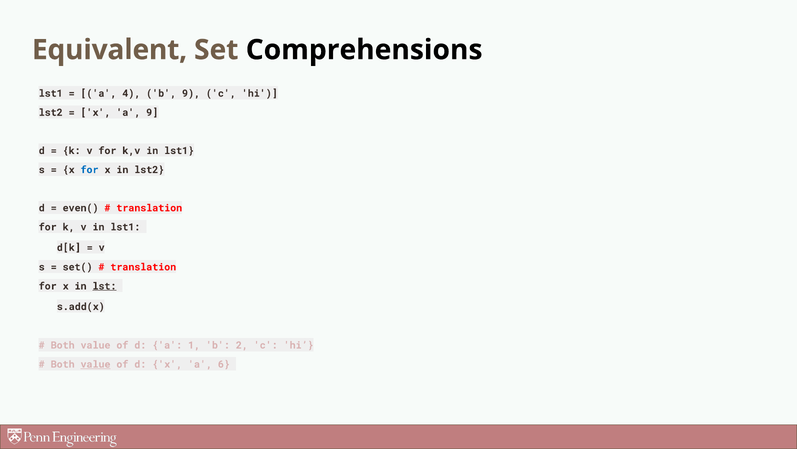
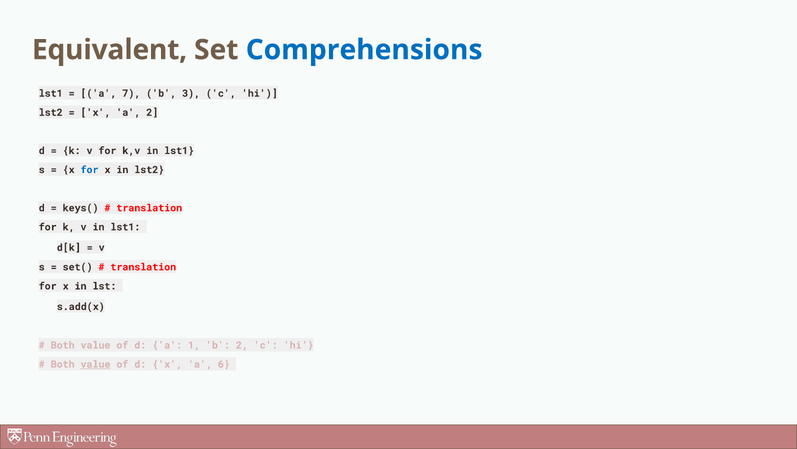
Comprehensions colour: black -> blue
4: 4 -> 7
b 9: 9 -> 3
a 9: 9 -> 2
even(: even( -> keys(
lst underline: present -> none
